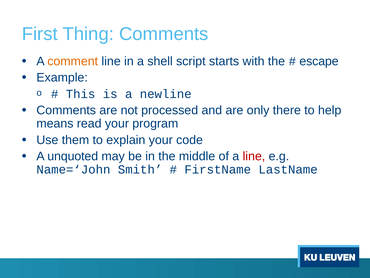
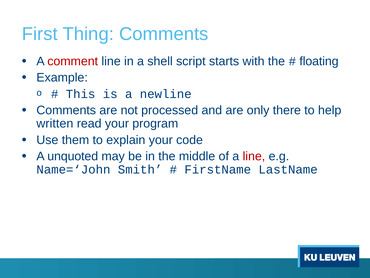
comment colour: orange -> red
escape: escape -> floating
means: means -> written
